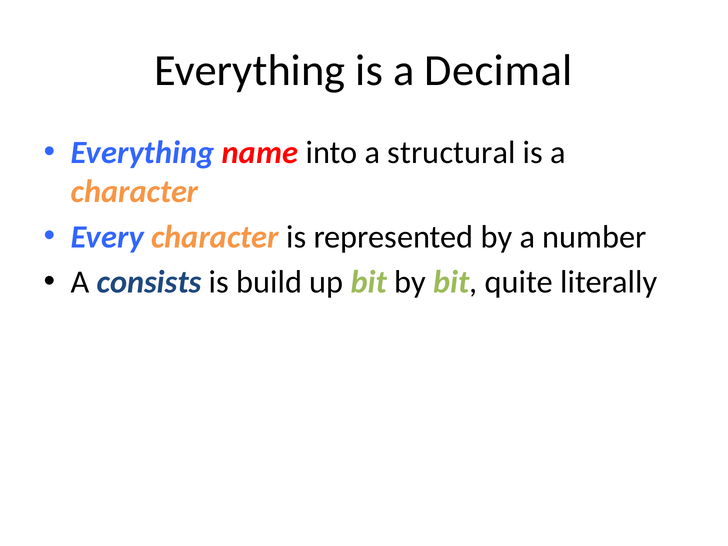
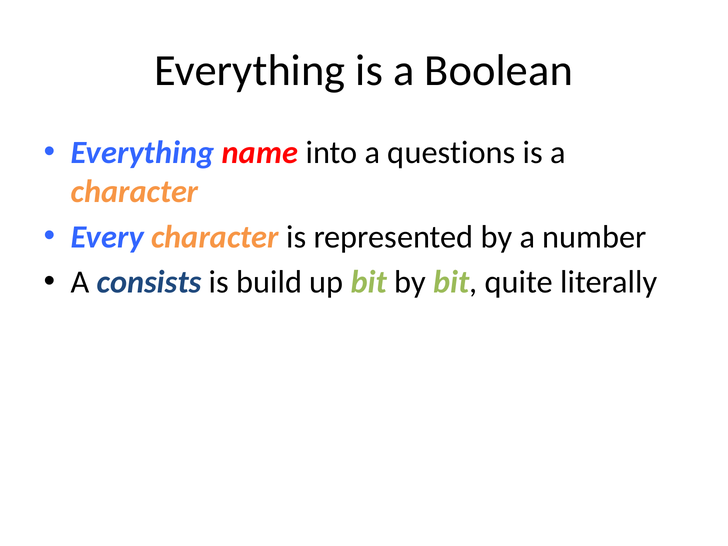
Decimal: Decimal -> Boolean
structural: structural -> questions
